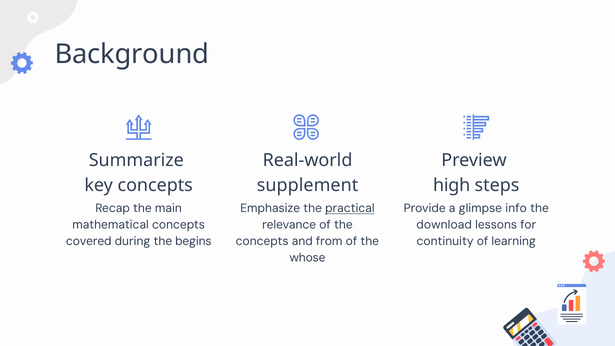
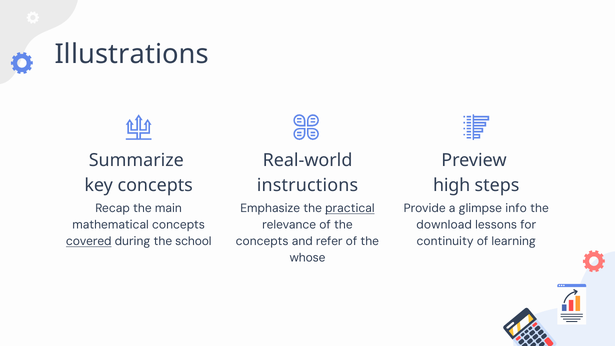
Background: Background -> Illustrations
supplement: supplement -> instructions
covered underline: none -> present
begins: begins -> school
from: from -> refer
